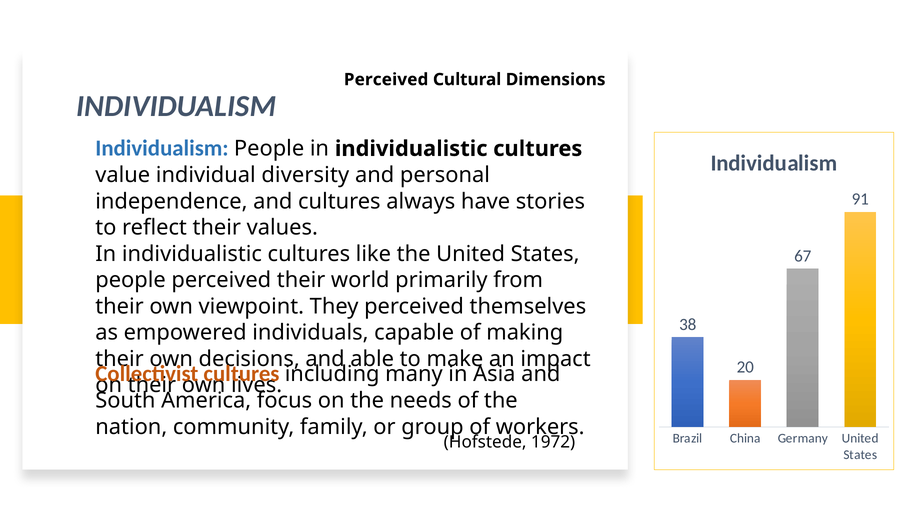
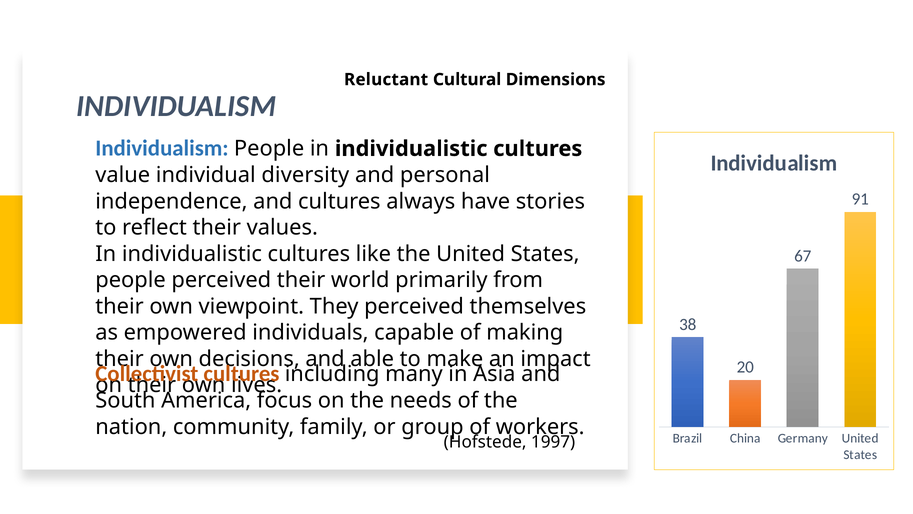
Perceived at (386, 79): Perceived -> Reluctant
1972: 1972 -> 1997
